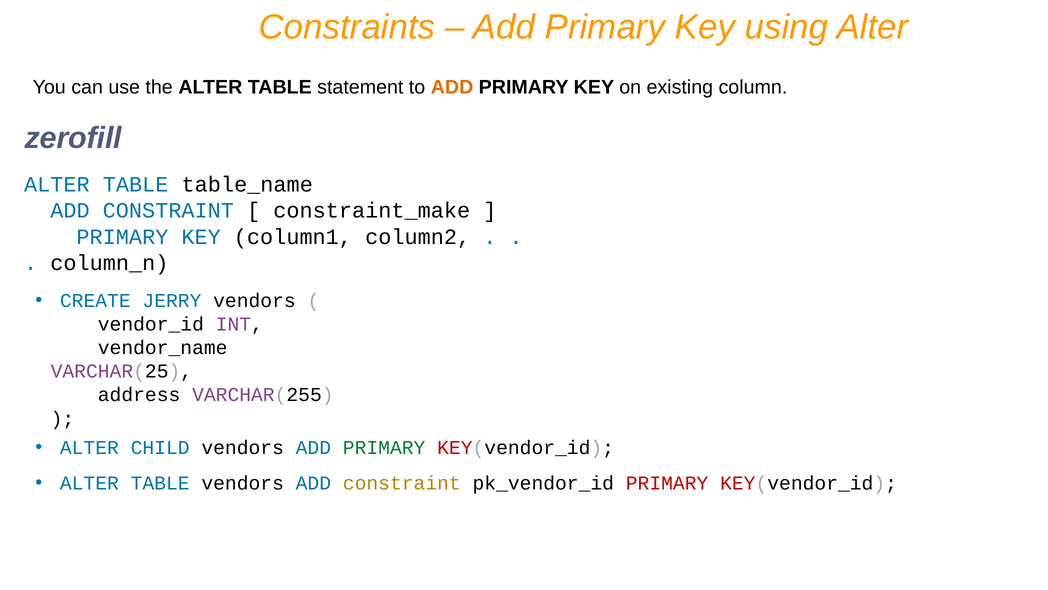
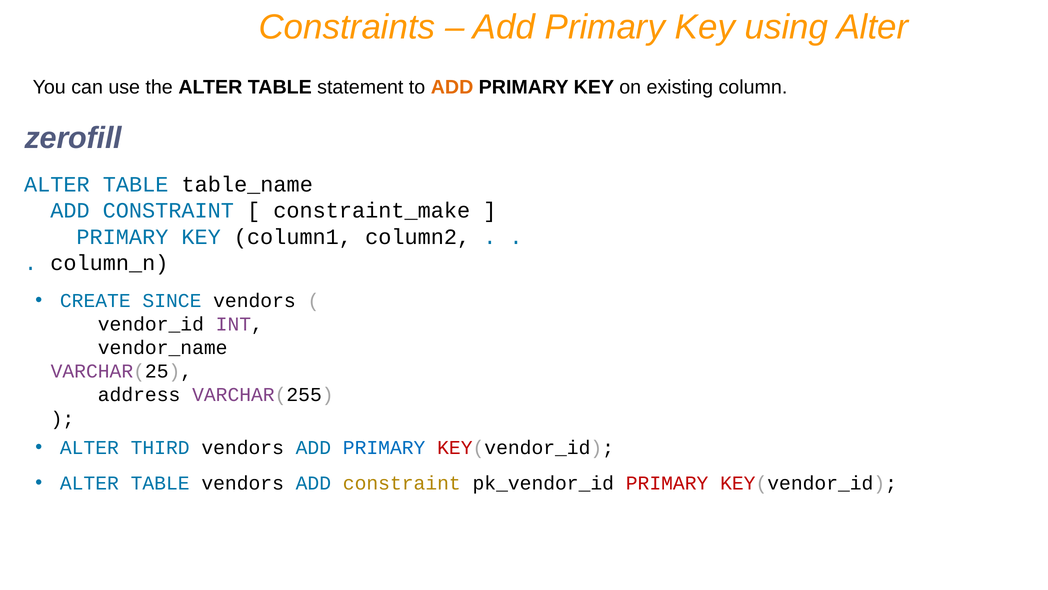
JERRY: JERRY -> SINCE
CHILD: CHILD -> THIRD
PRIMARY at (384, 447) colour: green -> blue
